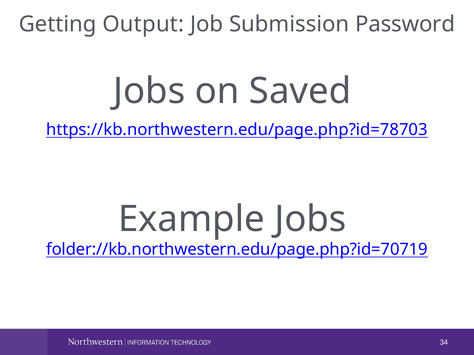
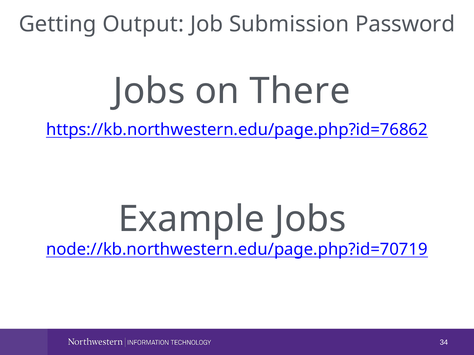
Saved: Saved -> There
https://kb.northwestern.edu/page.php?id=78703: https://kb.northwestern.edu/page.php?id=78703 -> https://kb.northwestern.edu/page.php?id=76862
folder://kb.northwestern.edu/page.php?id=70719: folder://kb.northwestern.edu/page.php?id=70719 -> node://kb.northwestern.edu/page.php?id=70719
